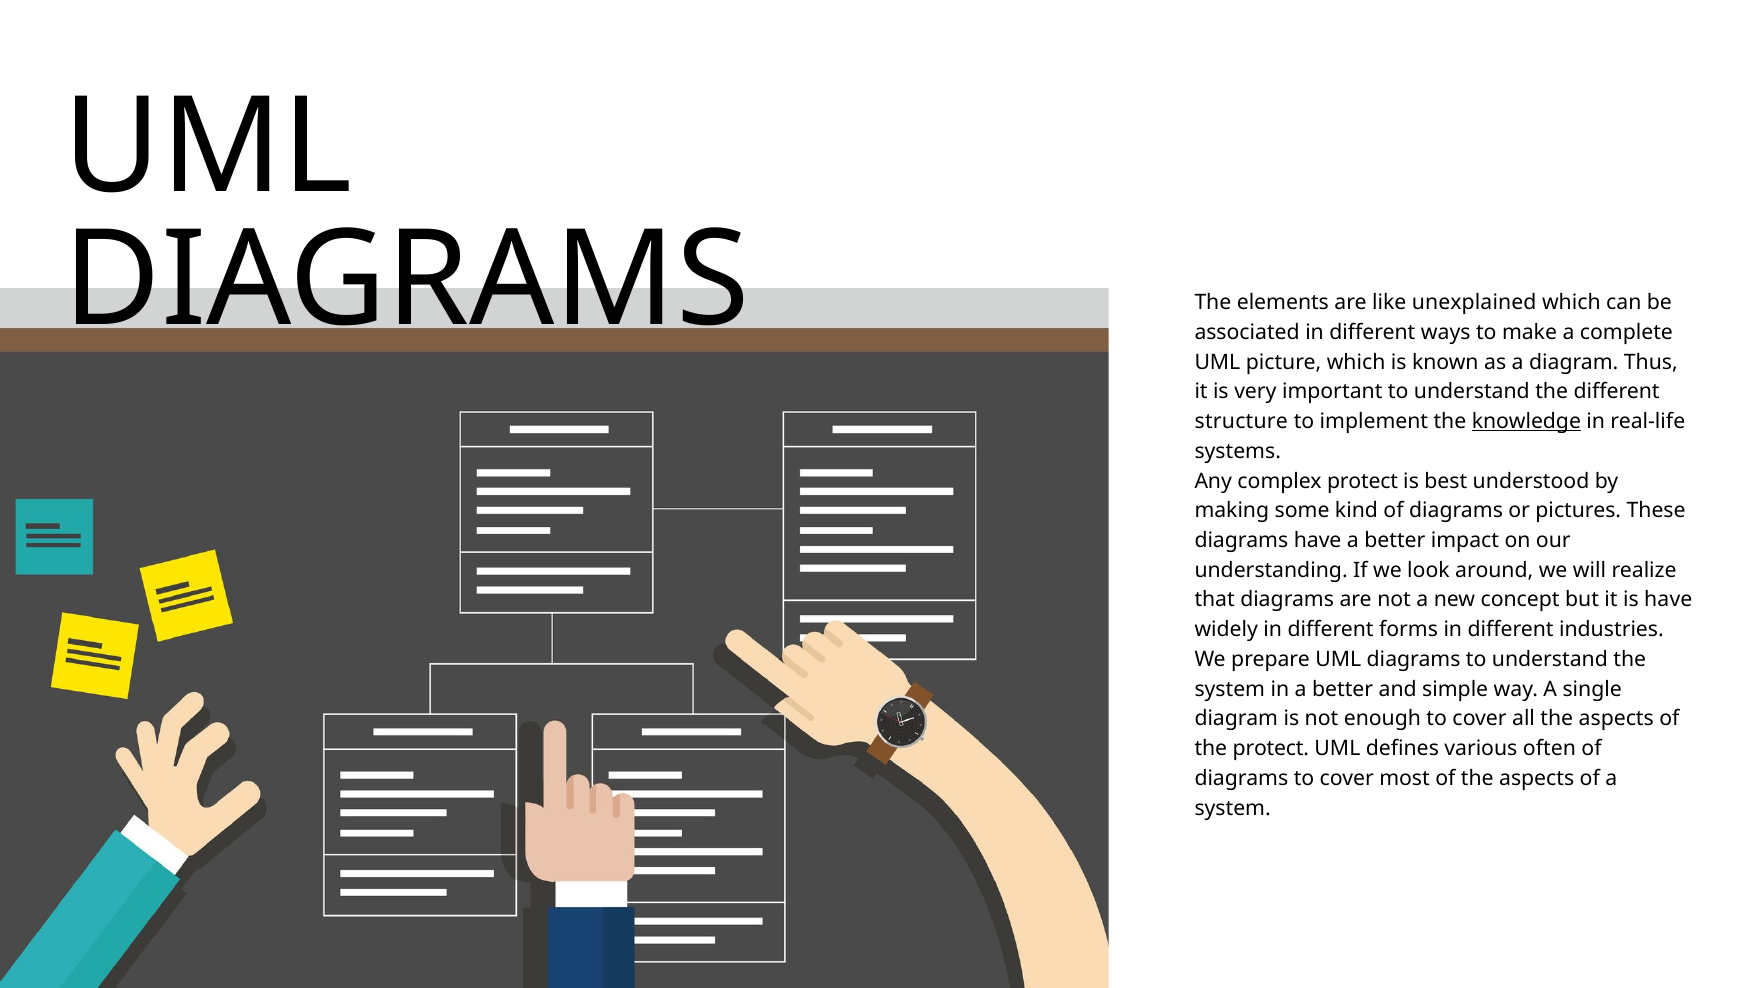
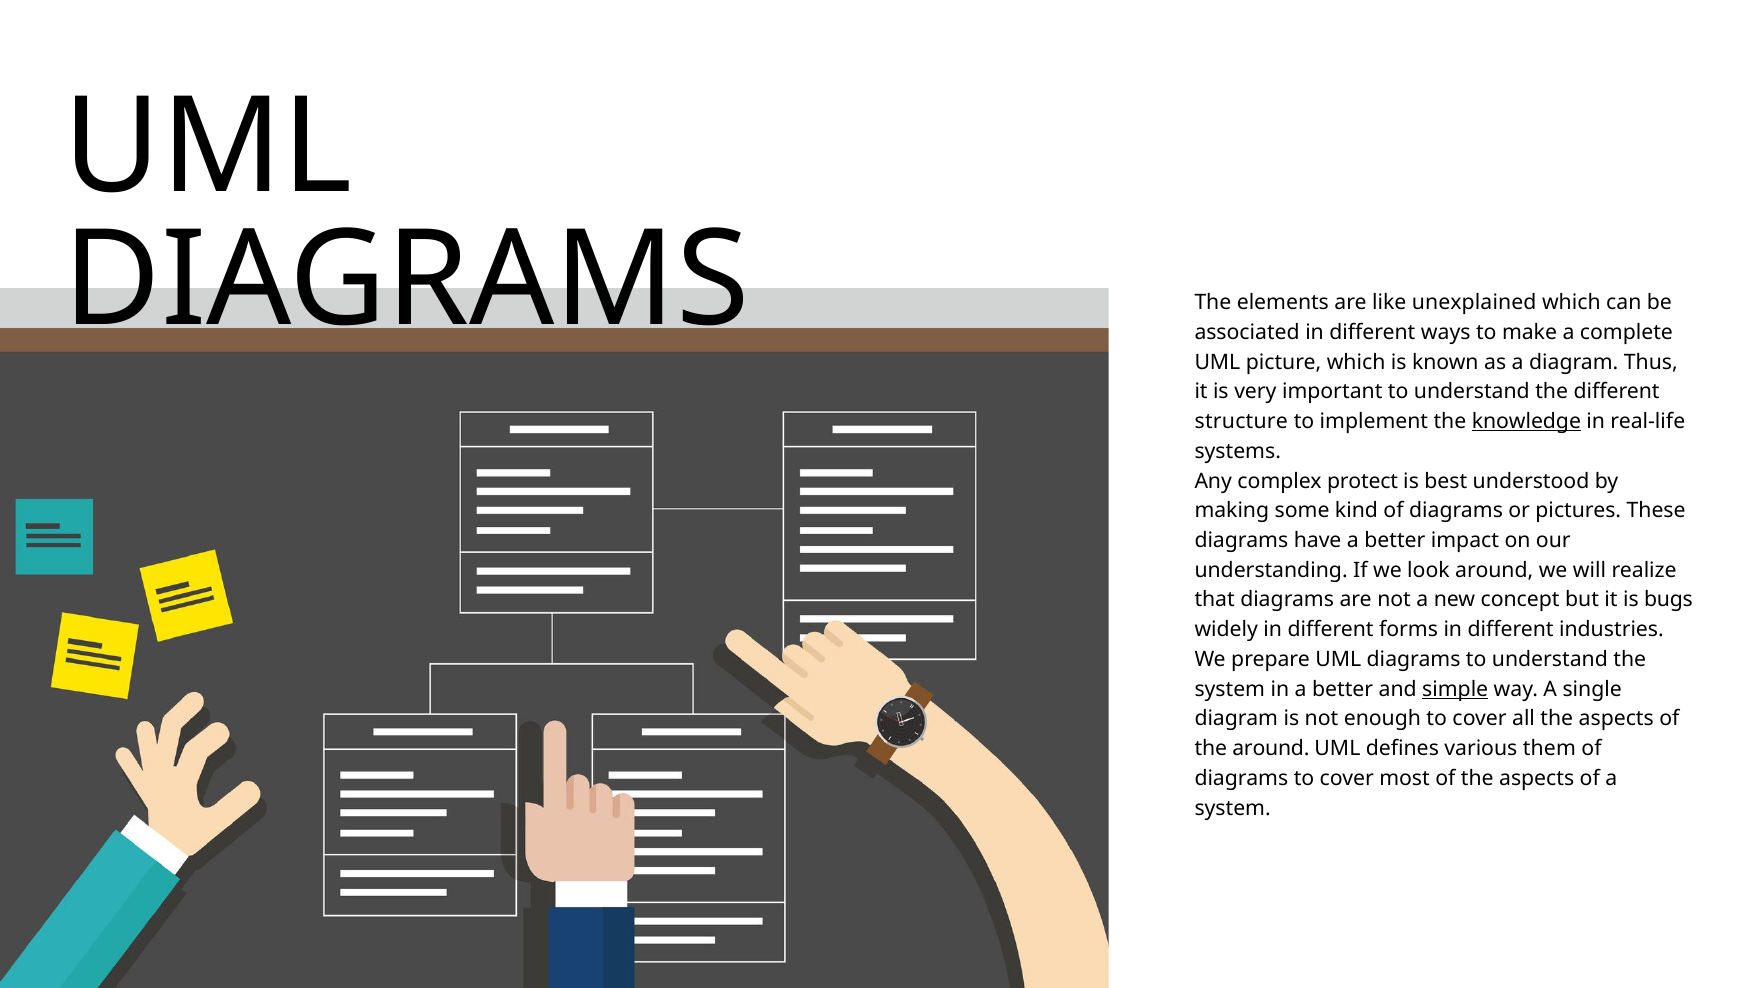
is have: have -> bugs
simple underline: none -> present
the protect: protect -> around
often: often -> them
